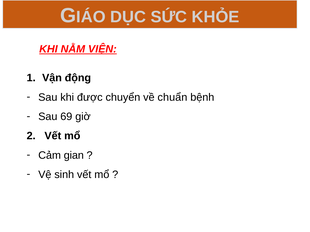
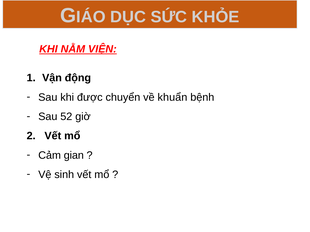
chuẩn: chuẩn -> khuẩn
69: 69 -> 52
